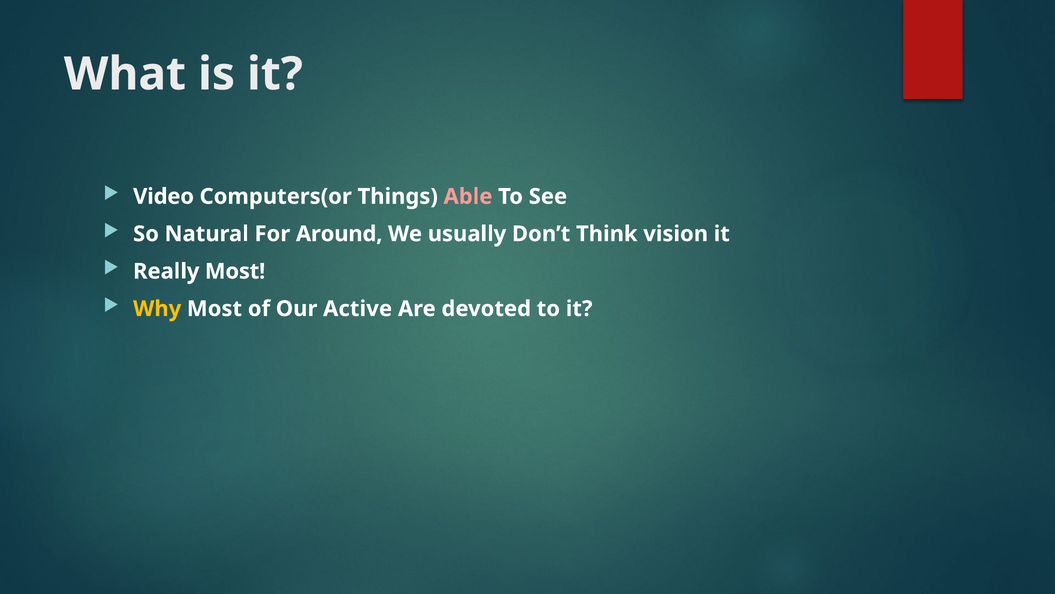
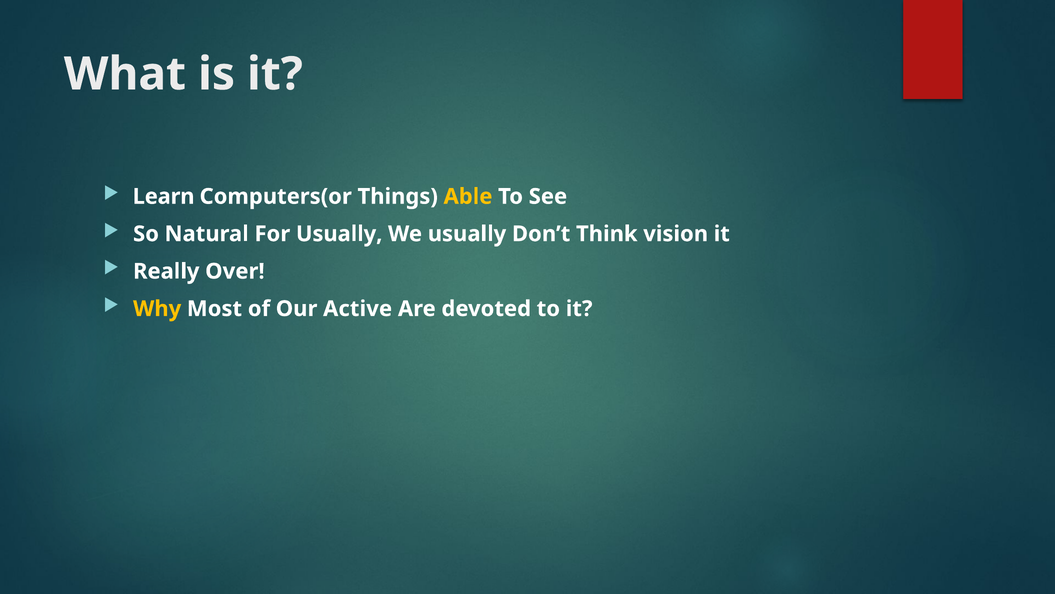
Video: Video -> Learn
Able colour: pink -> yellow
For Around: Around -> Usually
Really Most: Most -> Over
